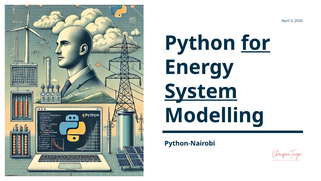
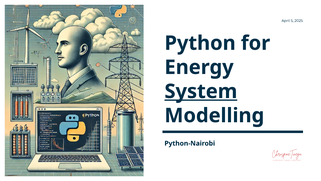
for underline: present -> none
